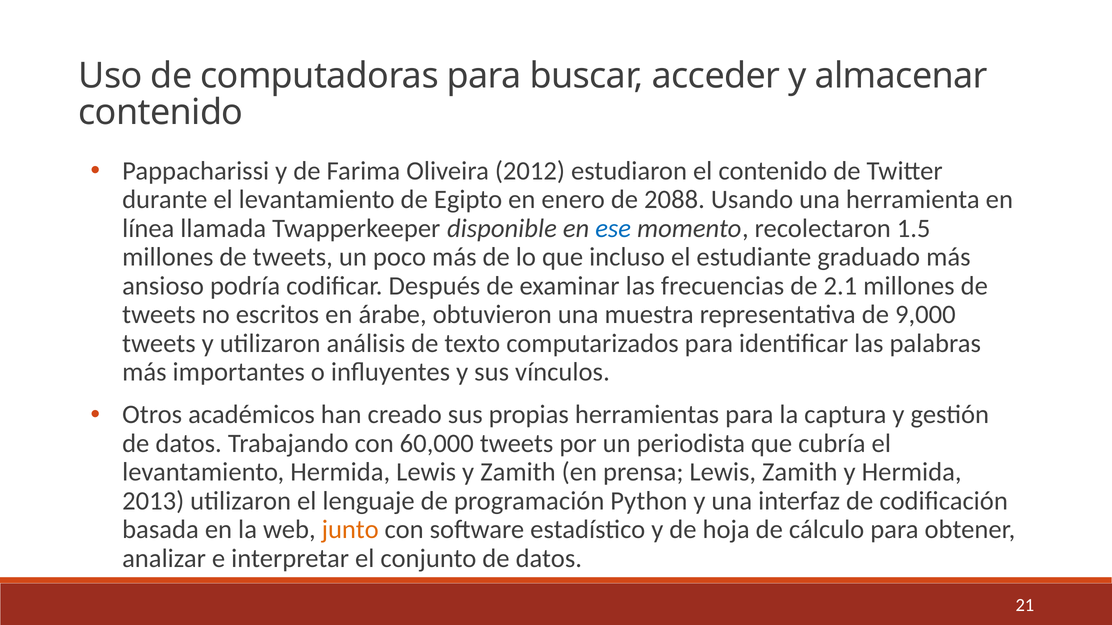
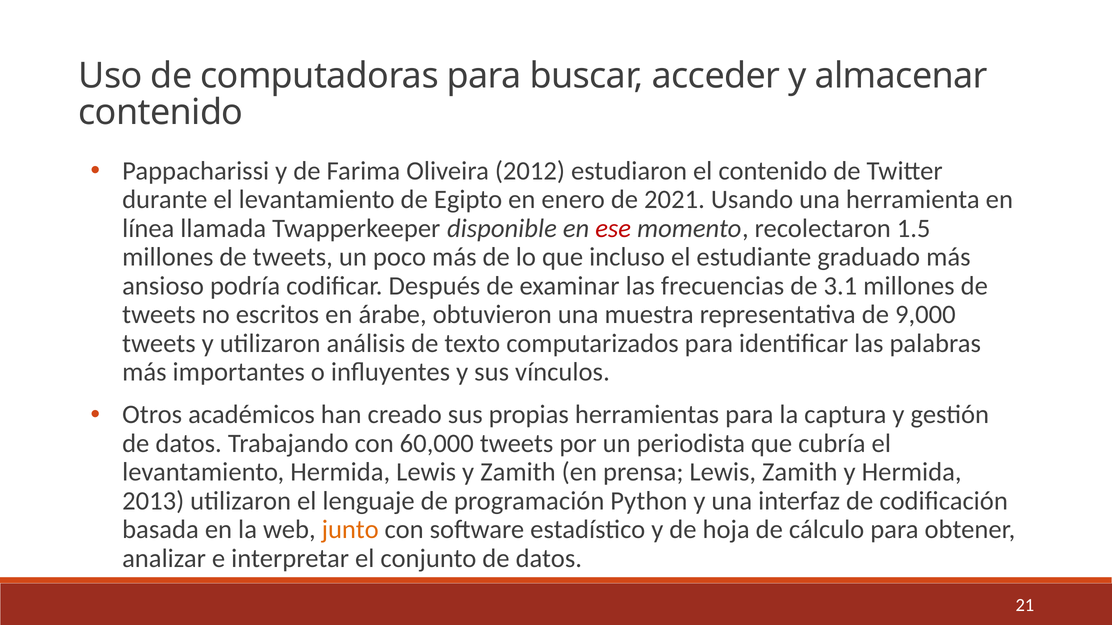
2088: 2088 -> 2021
ese colour: blue -> red
2.1: 2.1 -> 3.1
